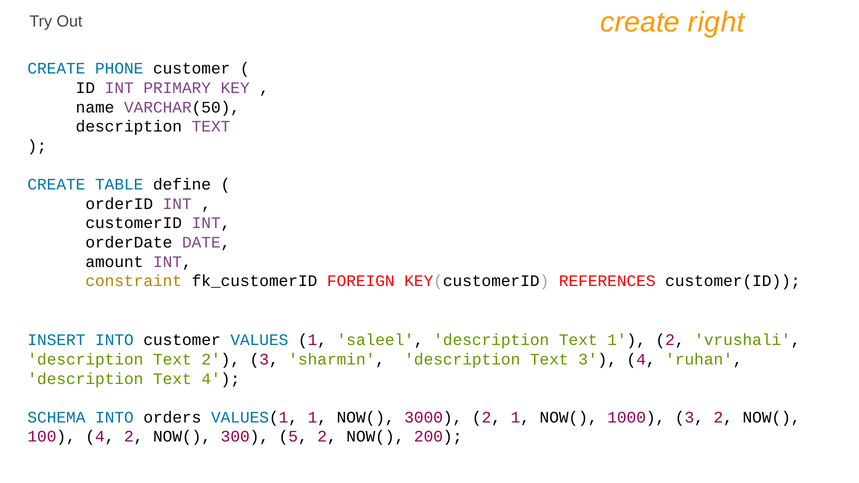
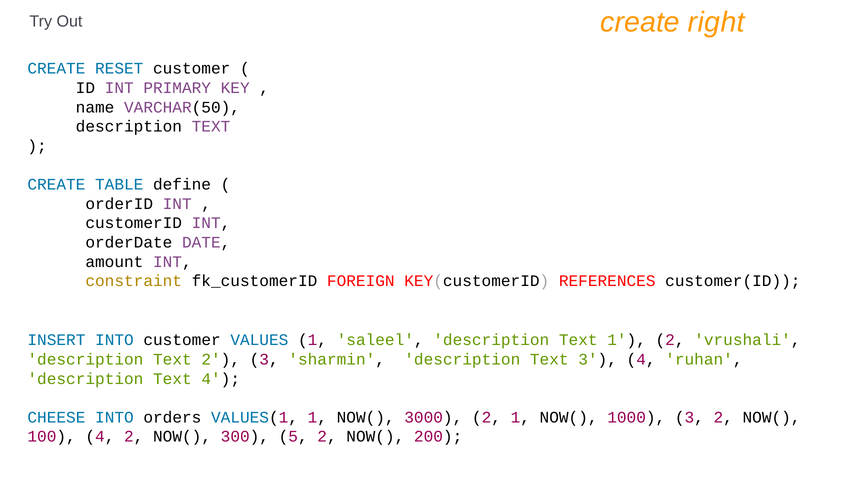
PHONE: PHONE -> RESET
SCHEMA: SCHEMA -> CHEESE
